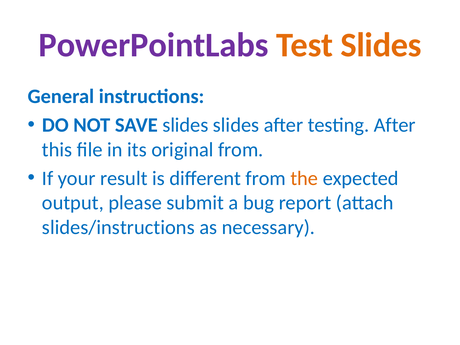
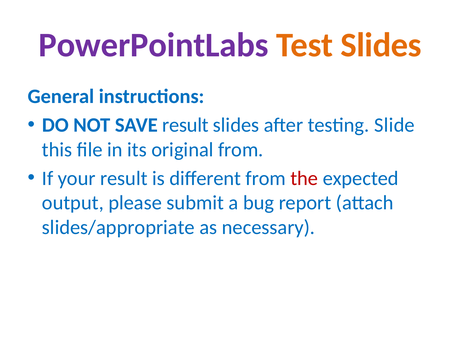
SAVE slides: slides -> result
testing After: After -> Slide
the colour: orange -> red
slides/instructions: slides/instructions -> slides/appropriate
